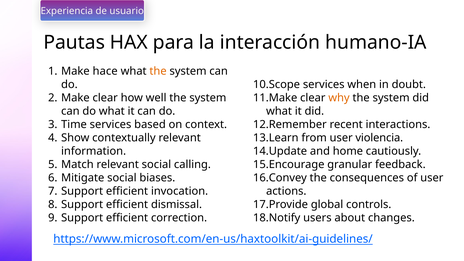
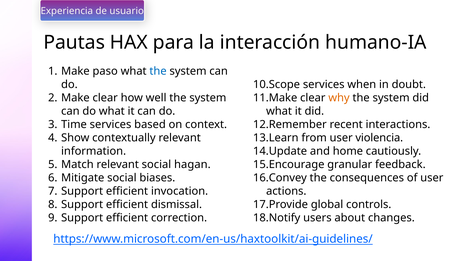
hace: hace -> paso
the at (158, 71) colour: orange -> blue
calling: calling -> hagan
